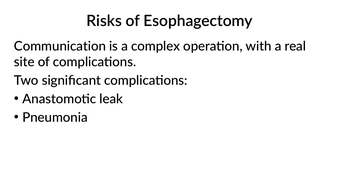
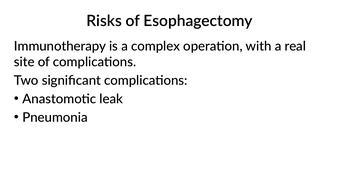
Communication: Communication -> Immunotherapy
